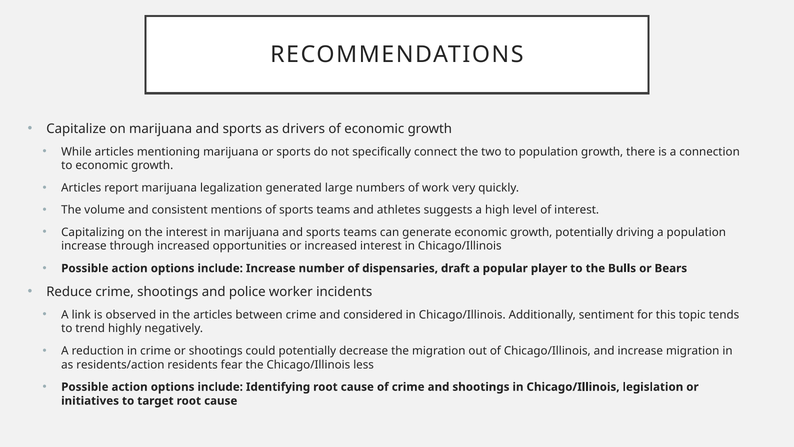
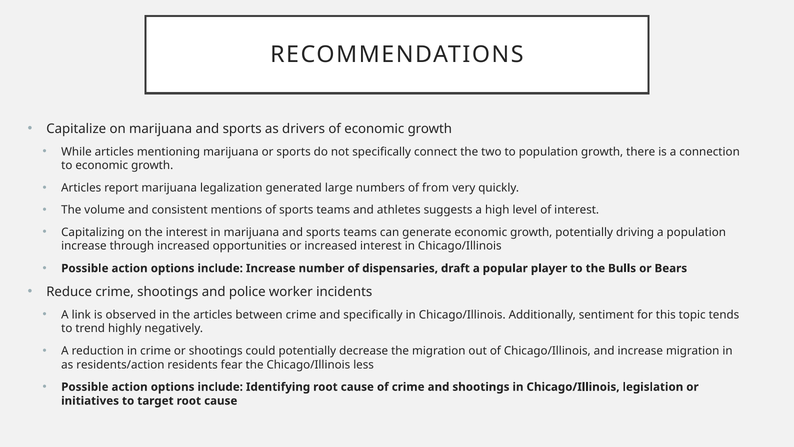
work: work -> from
and considered: considered -> specifically
